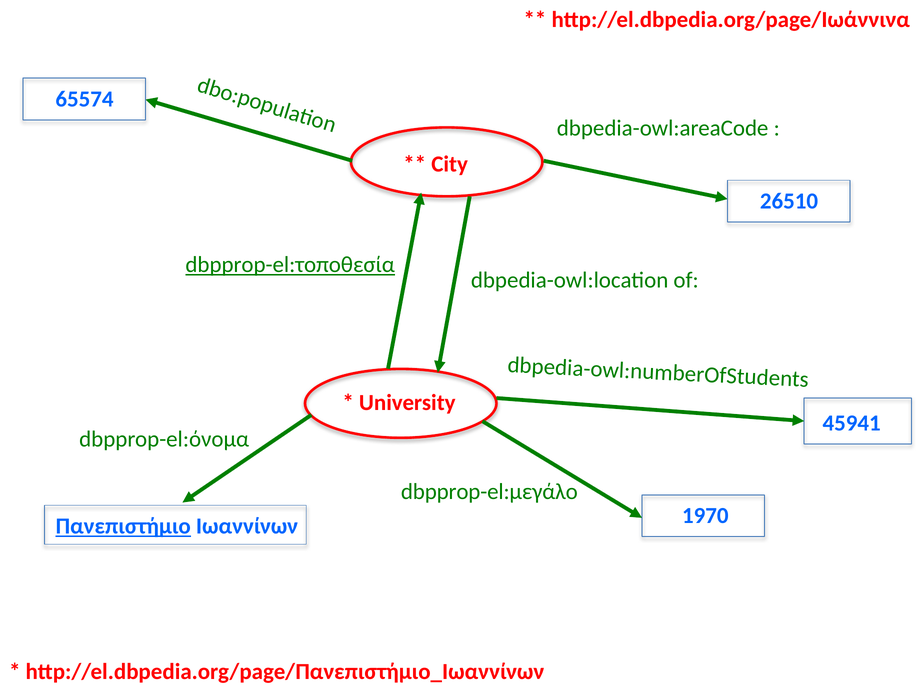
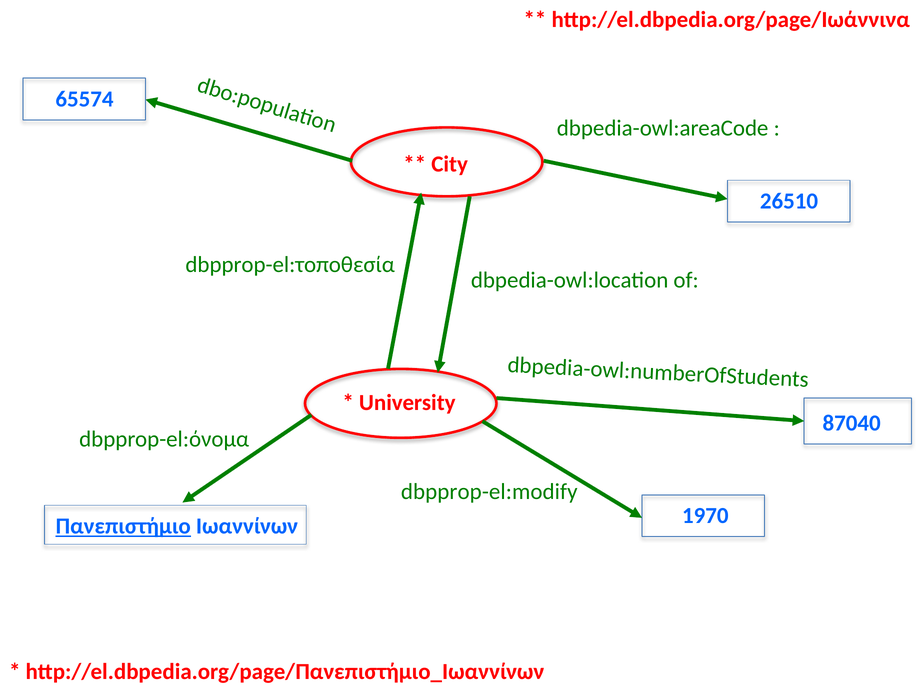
dbpprop-el:τοποθεσία underline: present -> none
45941: 45941 -> 87040
dbpprop-el:μεγάλο: dbpprop-el:μεγάλο -> dbpprop-el:modify
